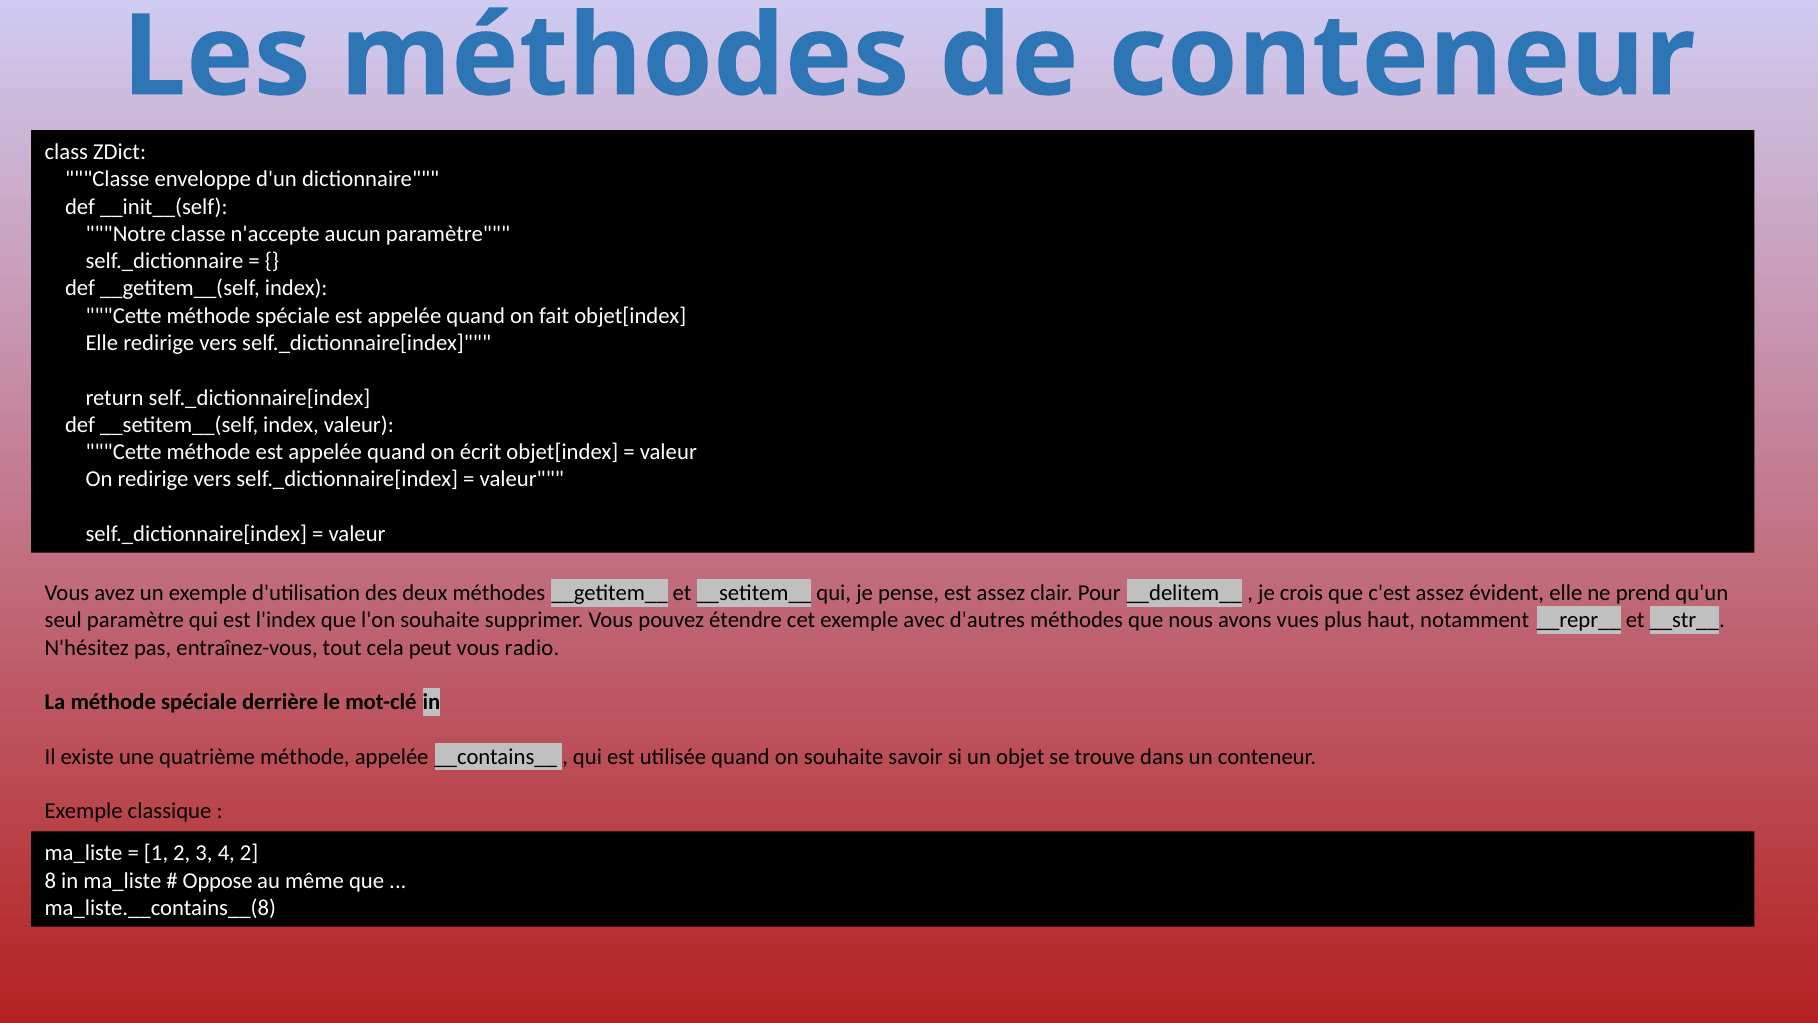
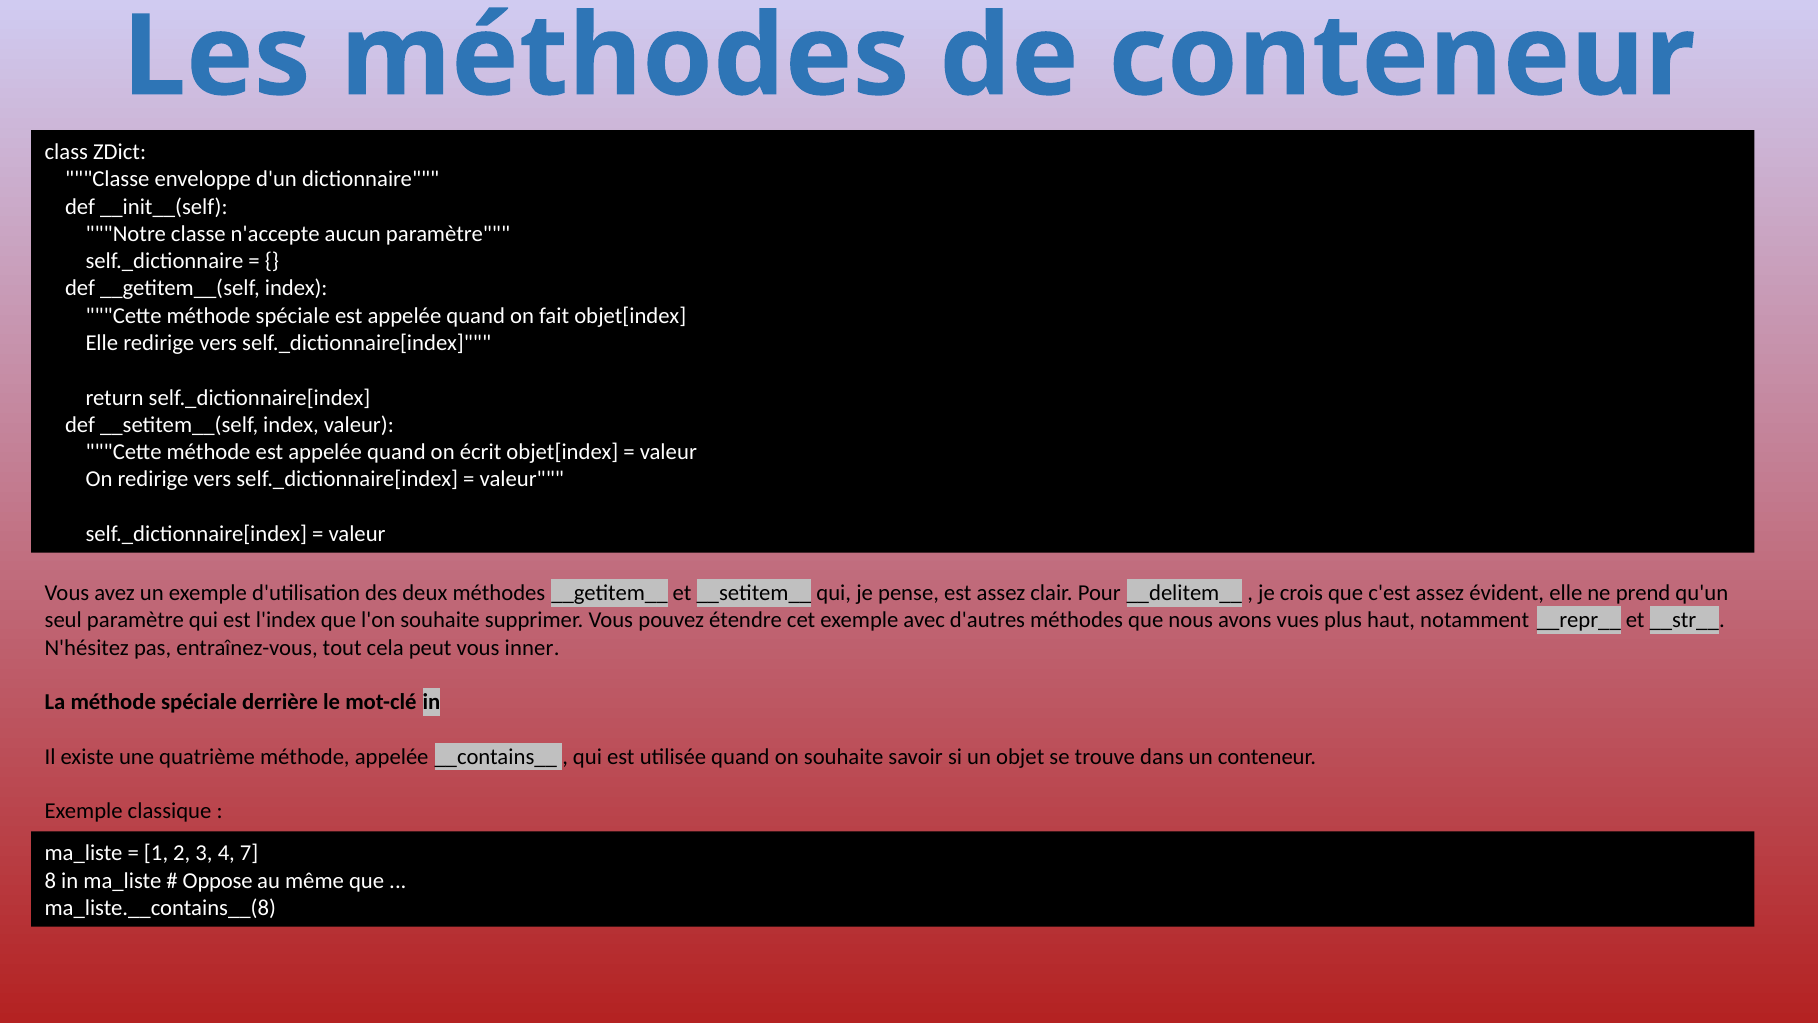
radio: radio -> inner
4 2: 2 -> 7
